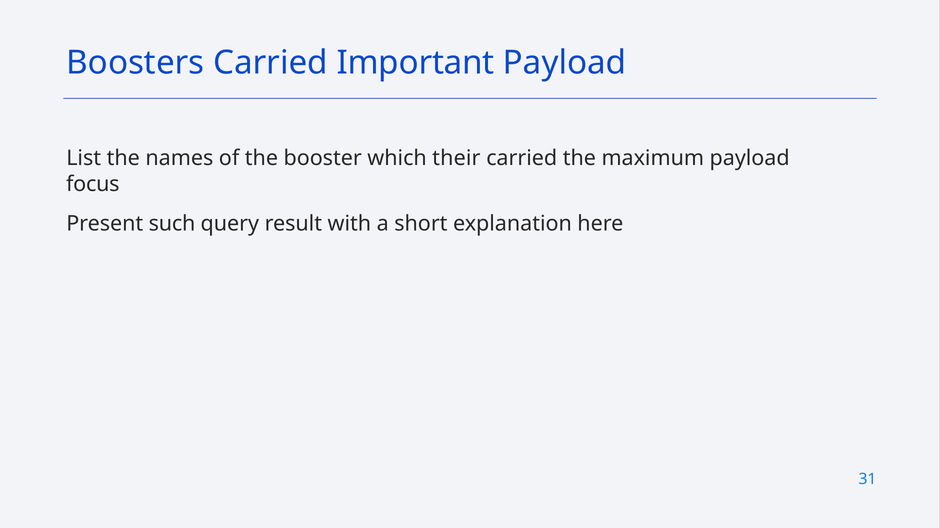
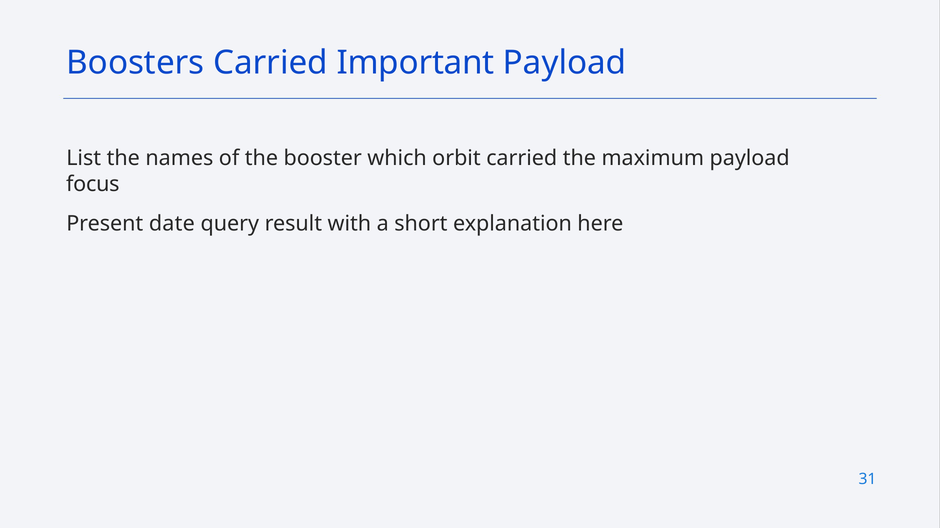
their: their -> orbit
such: such -> date
